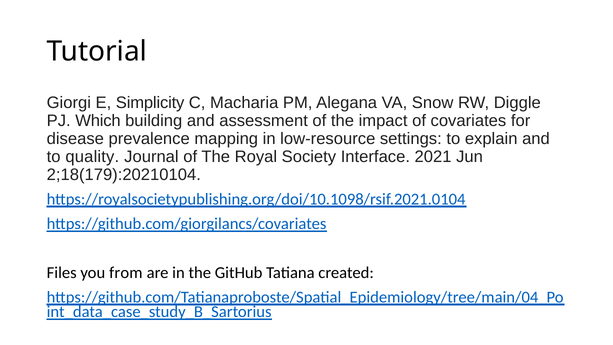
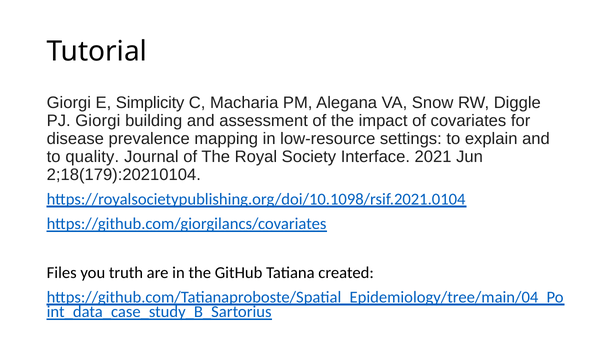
PJ Which: Which -> Giorgi
from: from -> truth
